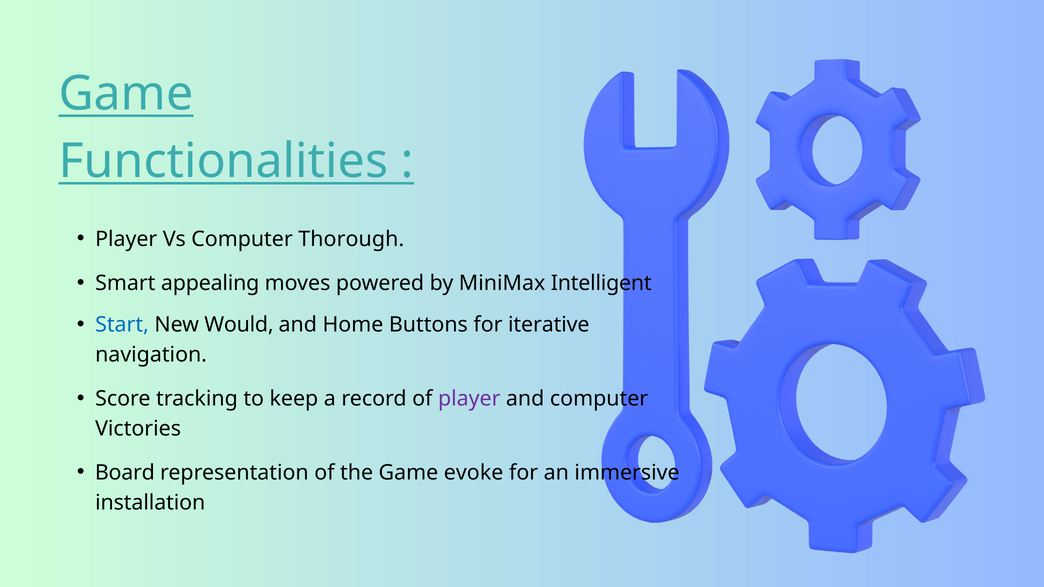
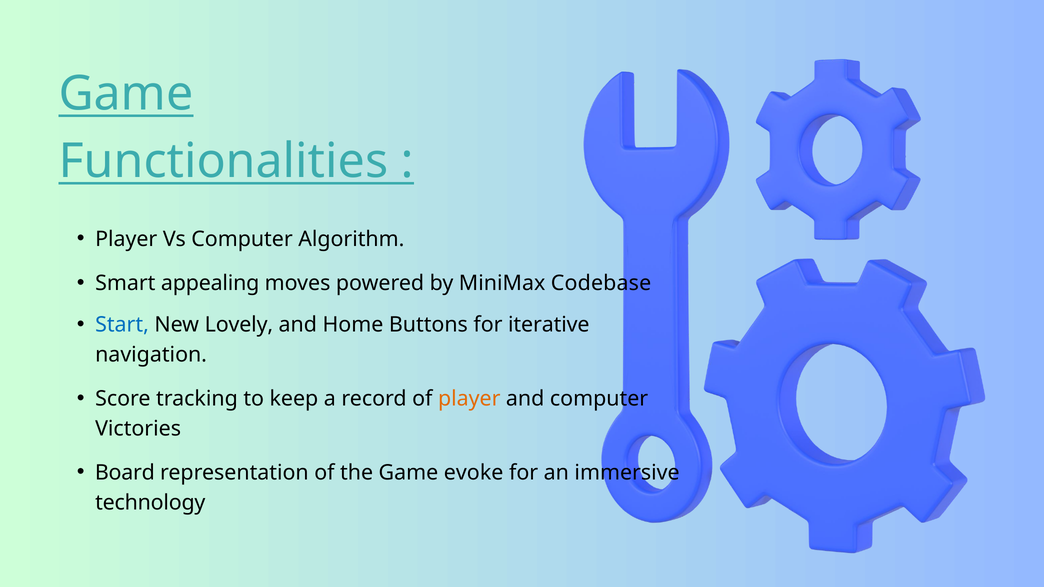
Thorough: Thorough -> Algorithm
Intelligent: Intelligent -> Codebase
Would: Would -> Lovely
player at (469, 399) colour: purple -> orange
installation: installation -> technology
